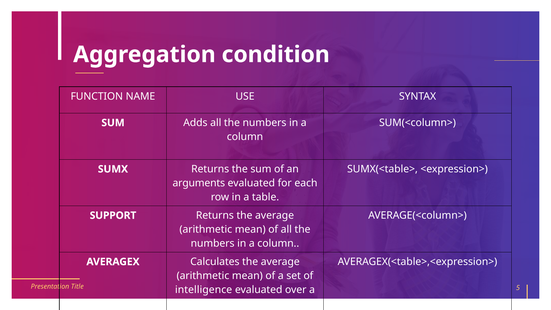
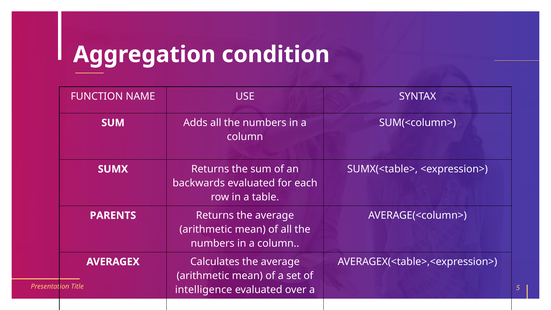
arguments: arguments -> backwards
SUPPORT: SUPPORT -> PARENTS
